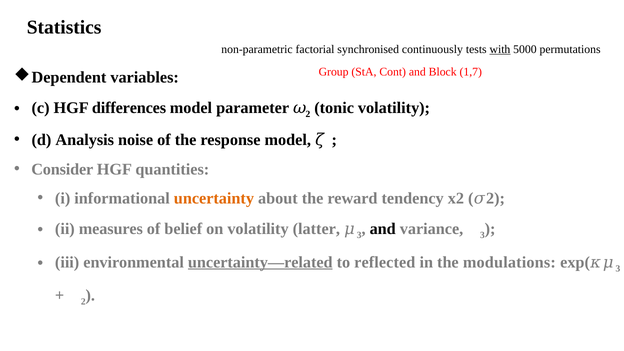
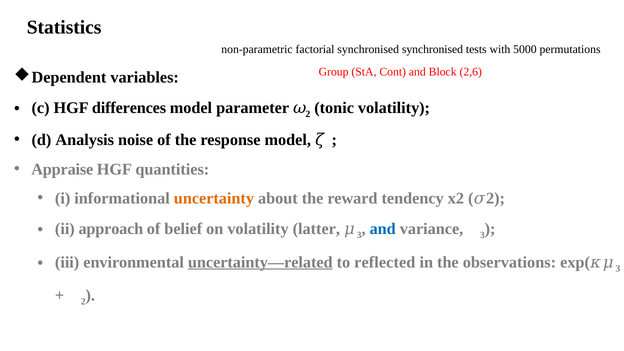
synchronised continuously: continuously -> synchronised
with underline: present -> none
1,7: 1,7 -> 2,6
Consider: Consider -> Appraise
measures: measures -> approach
and at (383, 229) colour: black -> blue
modulations: modulations -> observations
